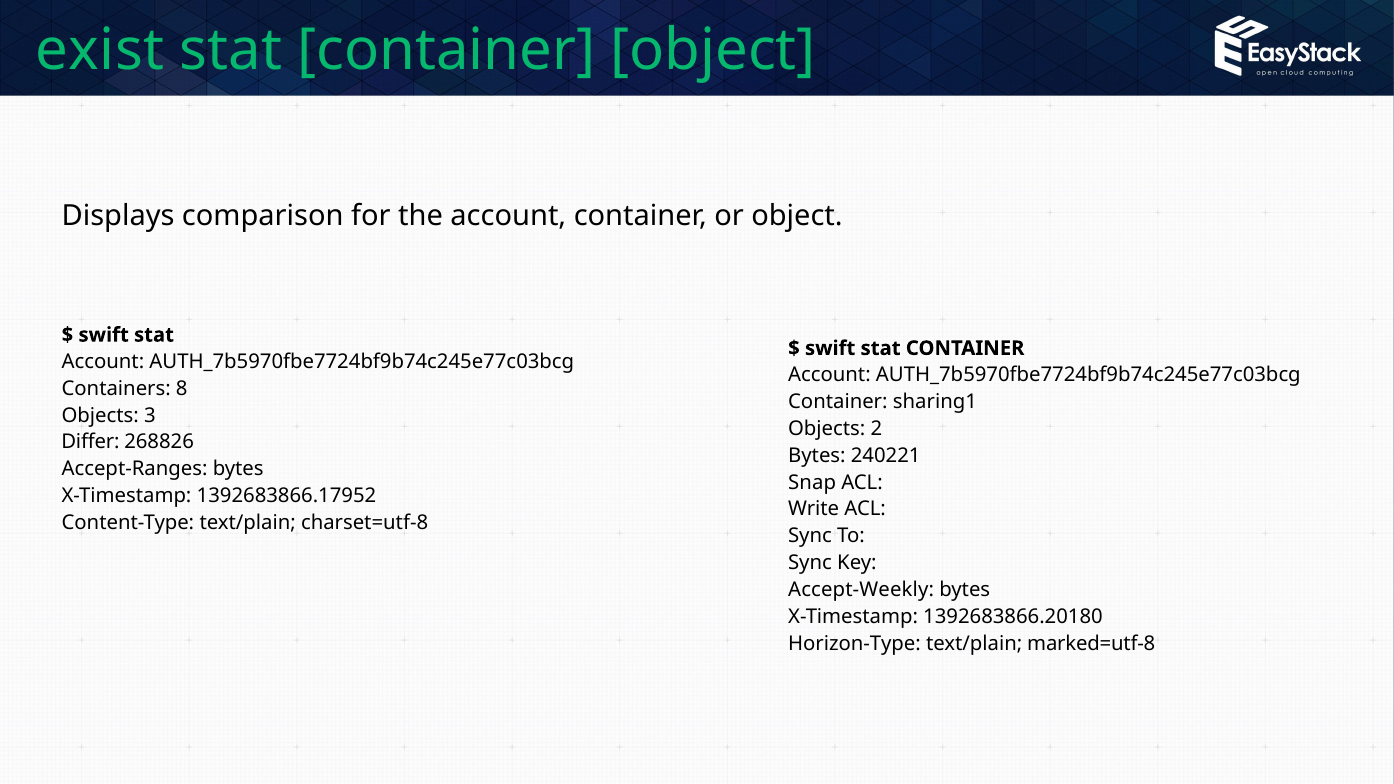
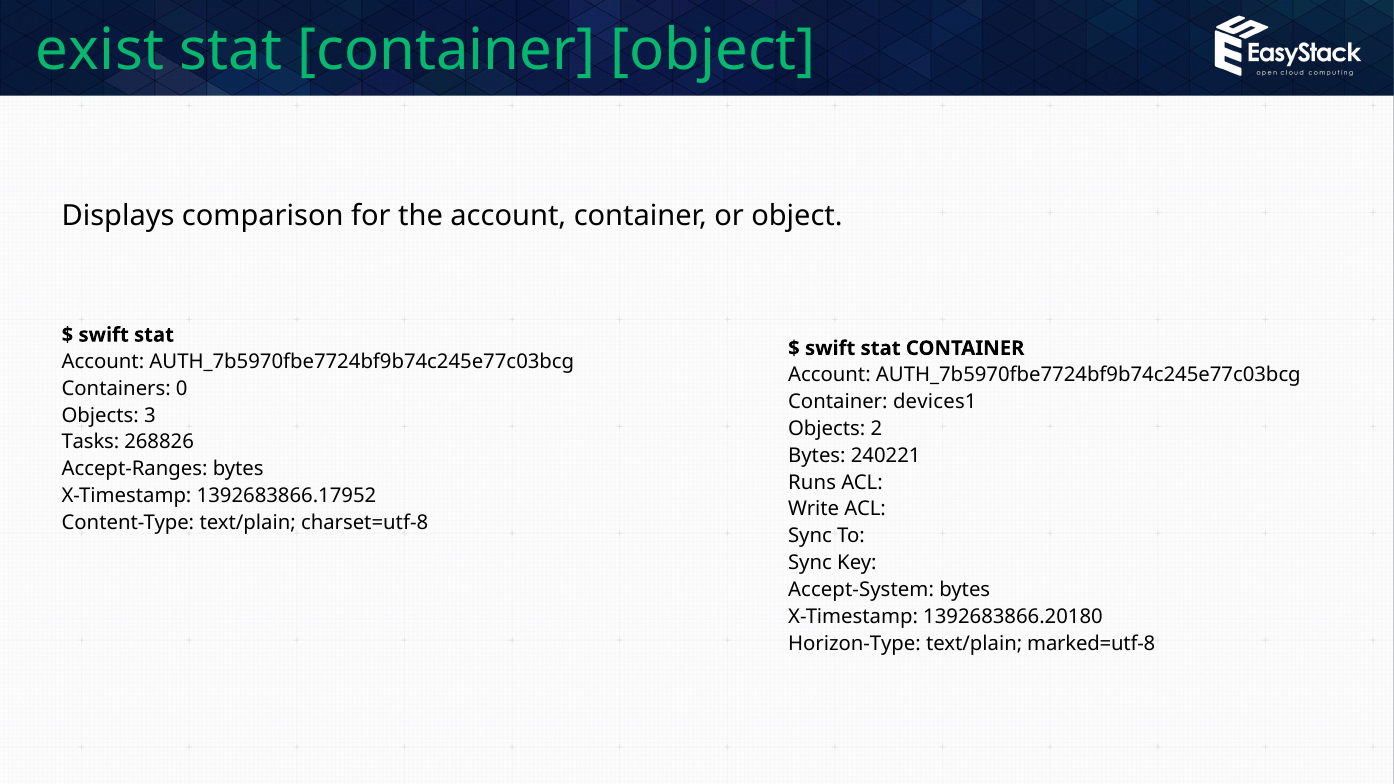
8: 8 -> 0
sharing1: sharing1 -> devices1
Differ: Differ -> Tasks
Snap: Snap -> Runs
Accept-Weekly: Accept-Weekly -> Accept-System
